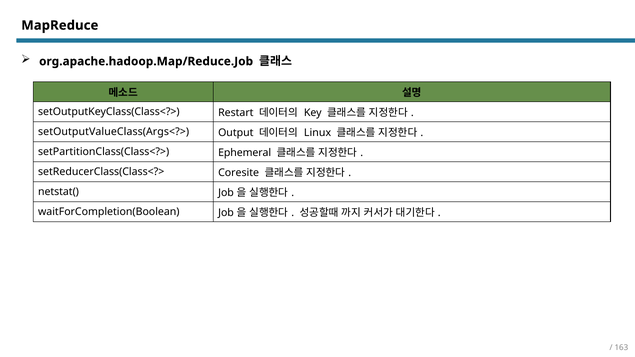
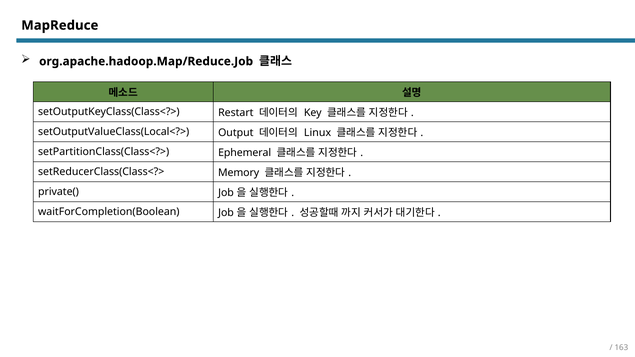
setOutputValueClass(Args<?>: setOutputValueClass(Args<?> -> setOutputValueClass(Local<?>
Coresite: Coresite -> Memory
netstat(: netstat( -> private(
